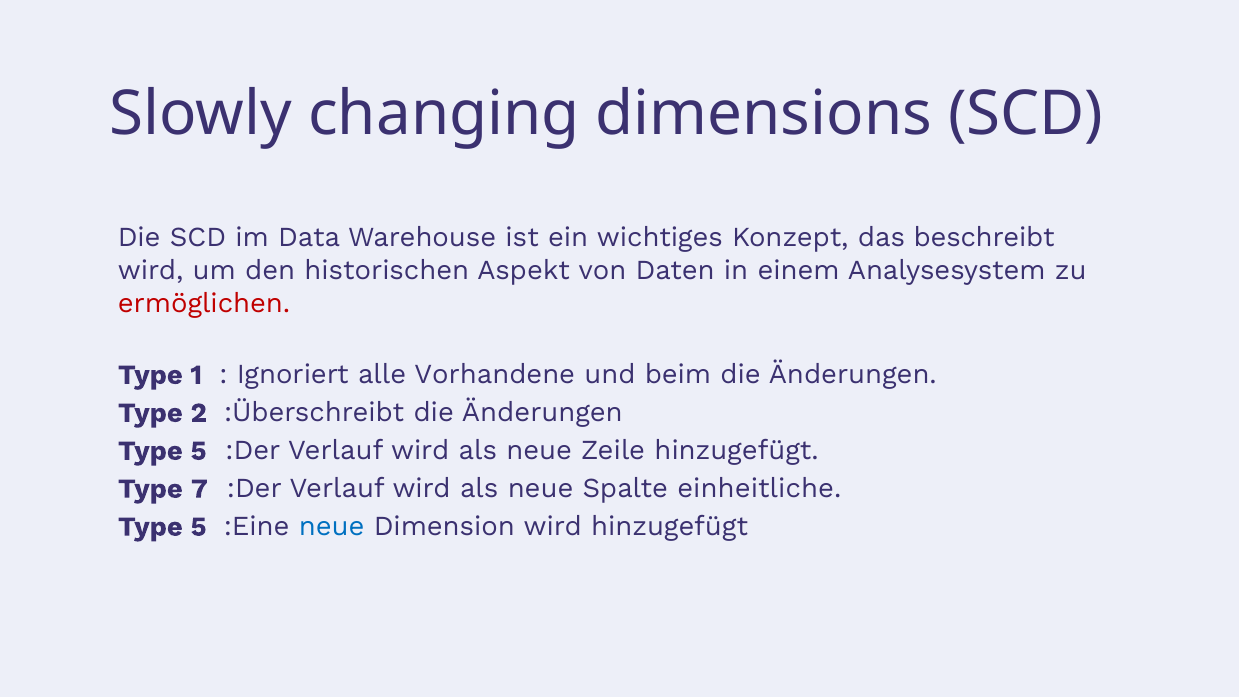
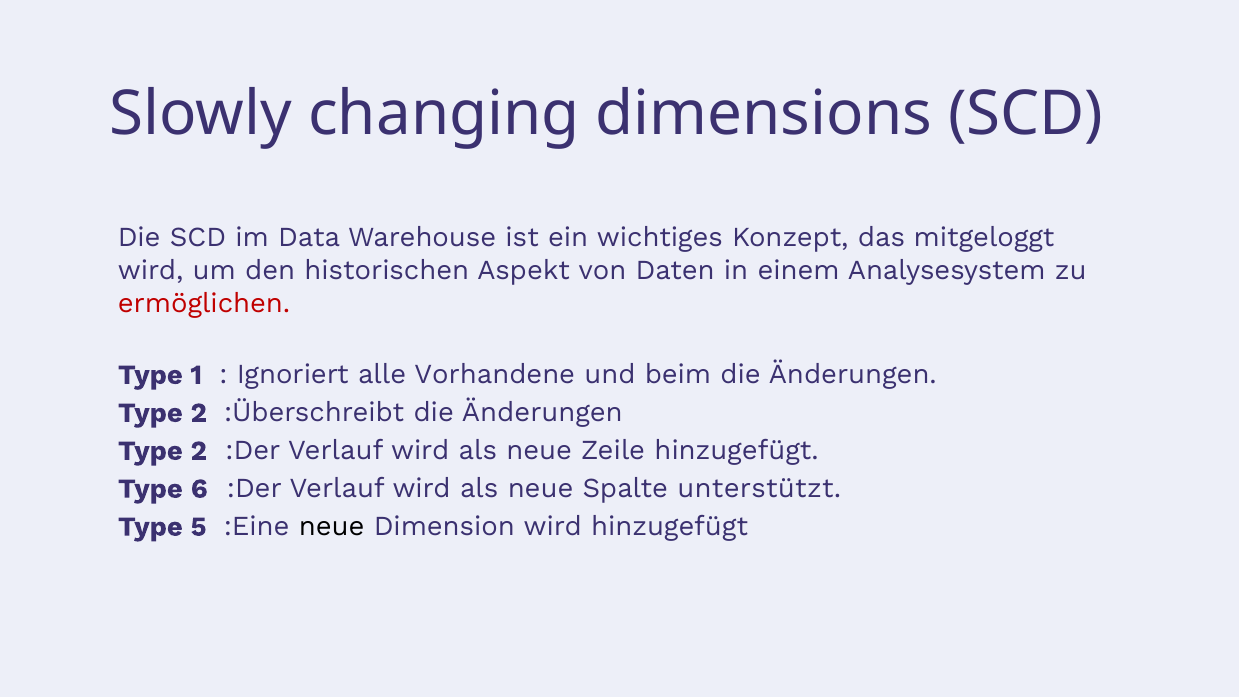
beschreibt: beschreibt -> mitgeloggt
5 at (199, 451): 5 -> 2
7: 7 -> 6
einheitliche: einheitliche -> unterstützt
neue at (332, 527) colour: blue -> black
